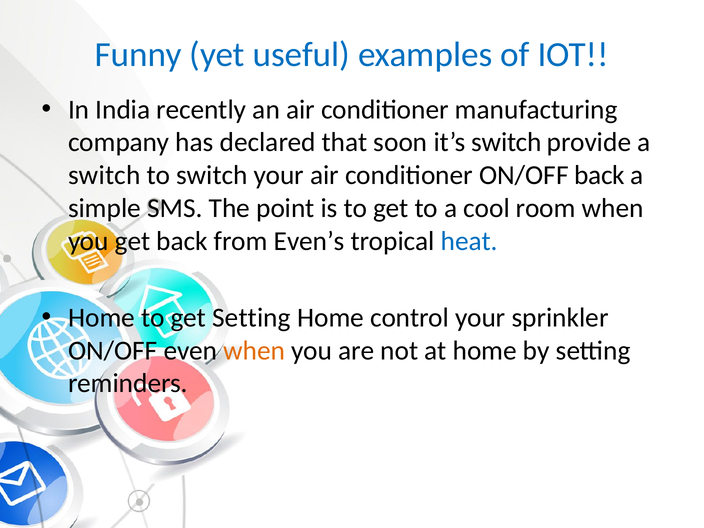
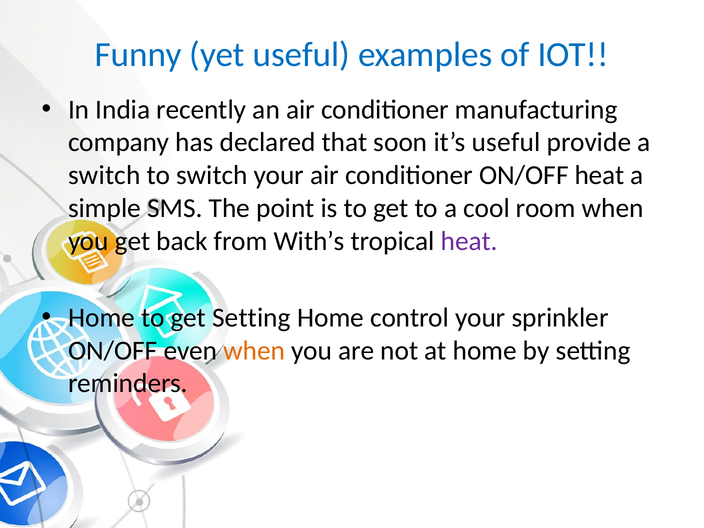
it’s switch: switch -> useful
ON/OFF back: back -> heat
Even’s: Even’s -> With’s
heat at (469, 241) colour: blue -> purple
